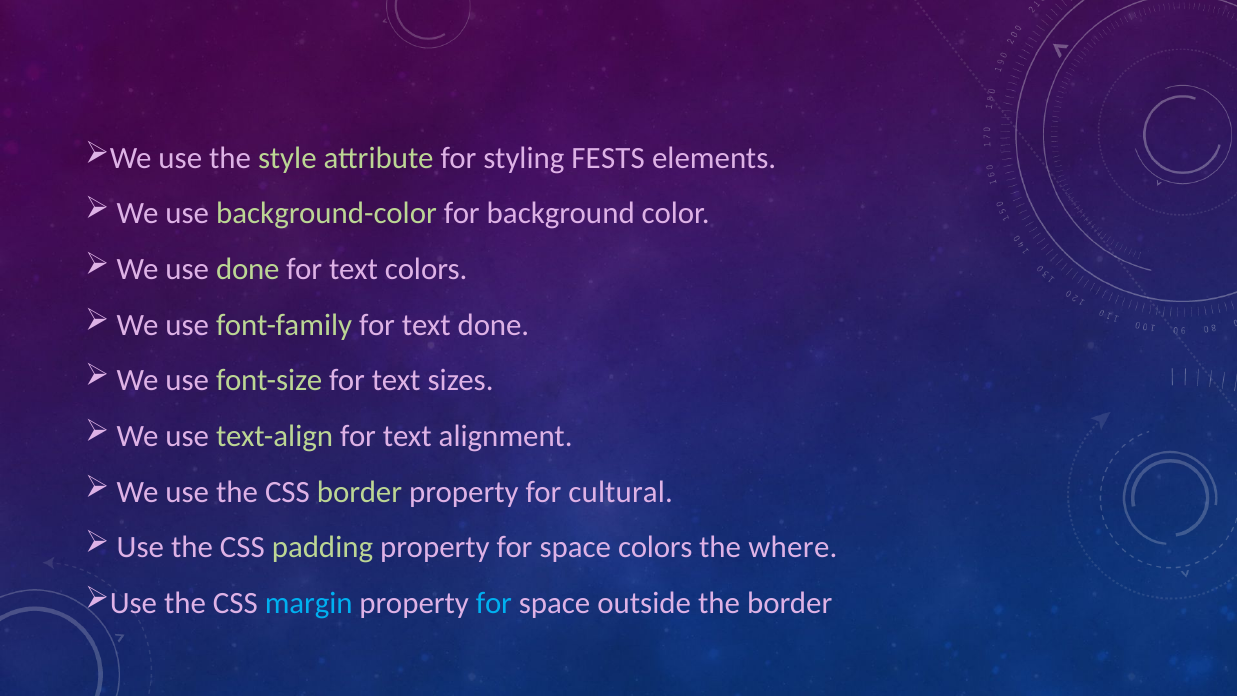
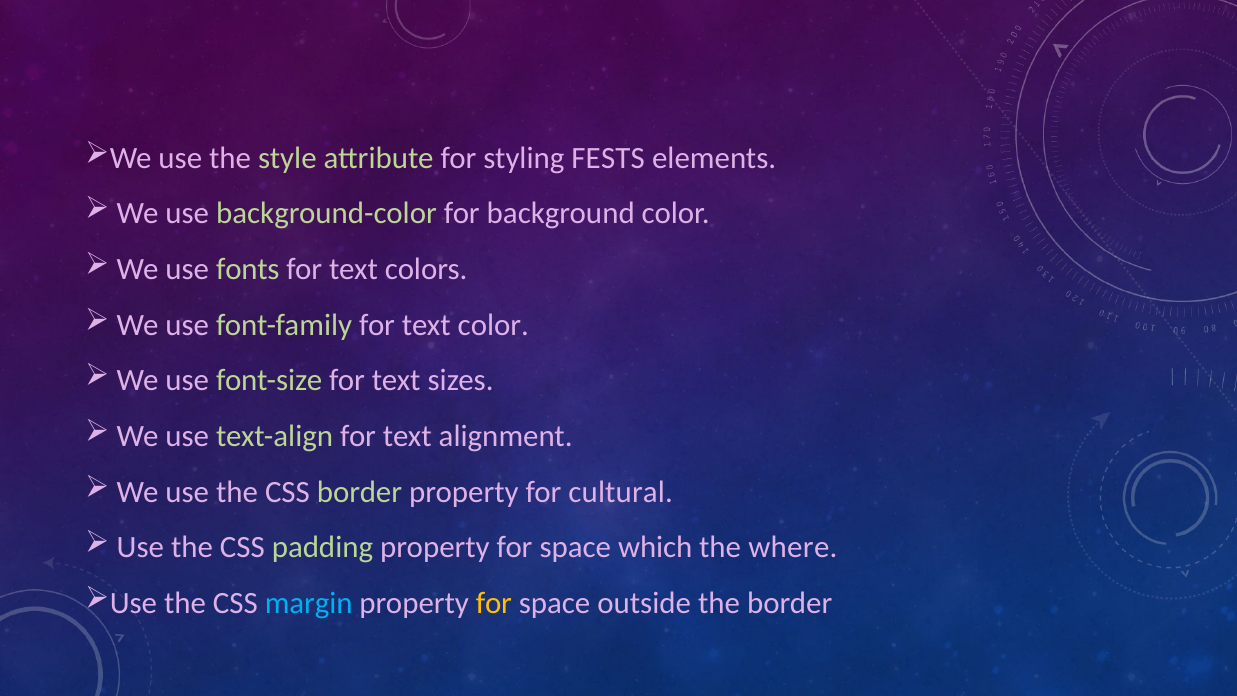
use done: done -> fonts
text done: done -> color
space colors: colors -> which
for at (494, 603) colour: light blue -> yellow
